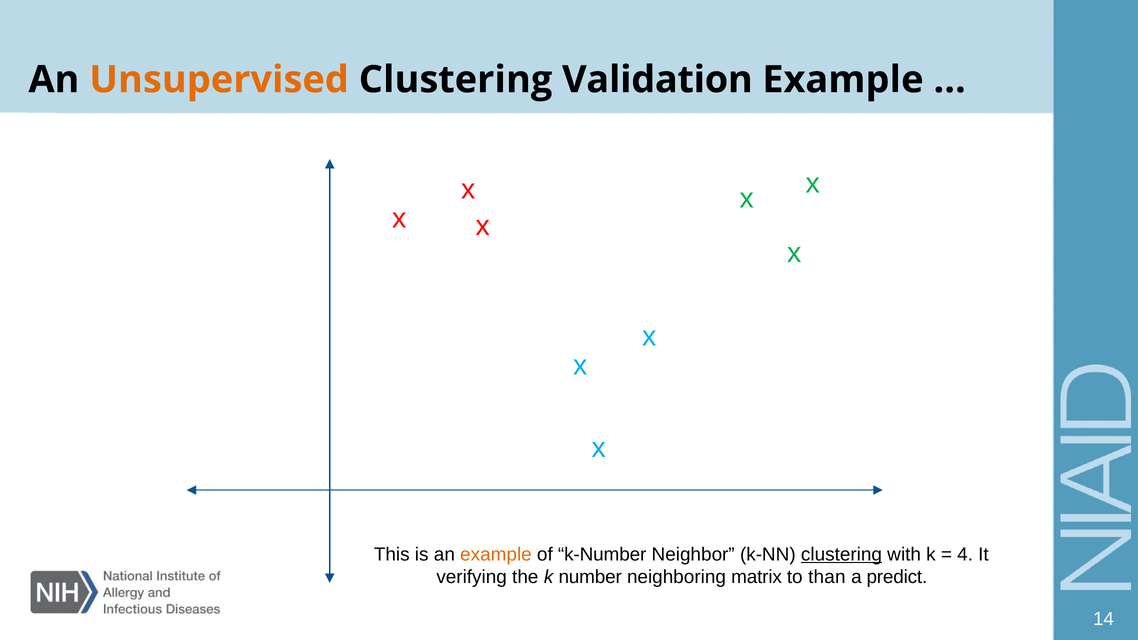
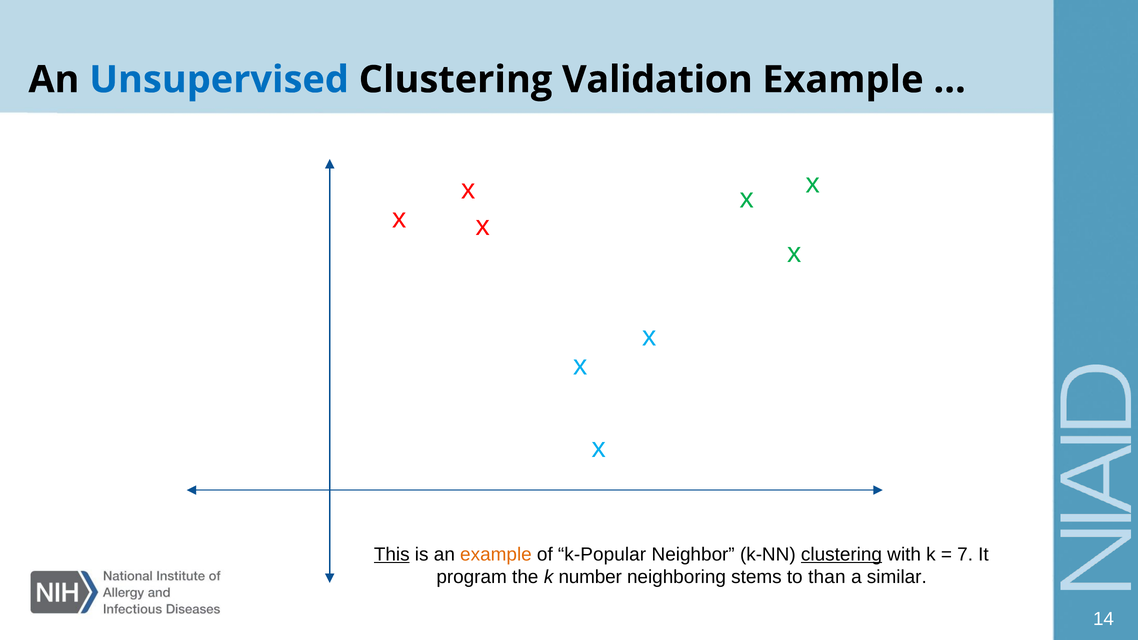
Unsupervised colour: orange -> blue
This underline: none -> present
k-Number: k-Number -> k-Popular
4: 4 -> 7
verifying: verifying -> program
matrix: matrix -> stems
predict: predict -> similar
